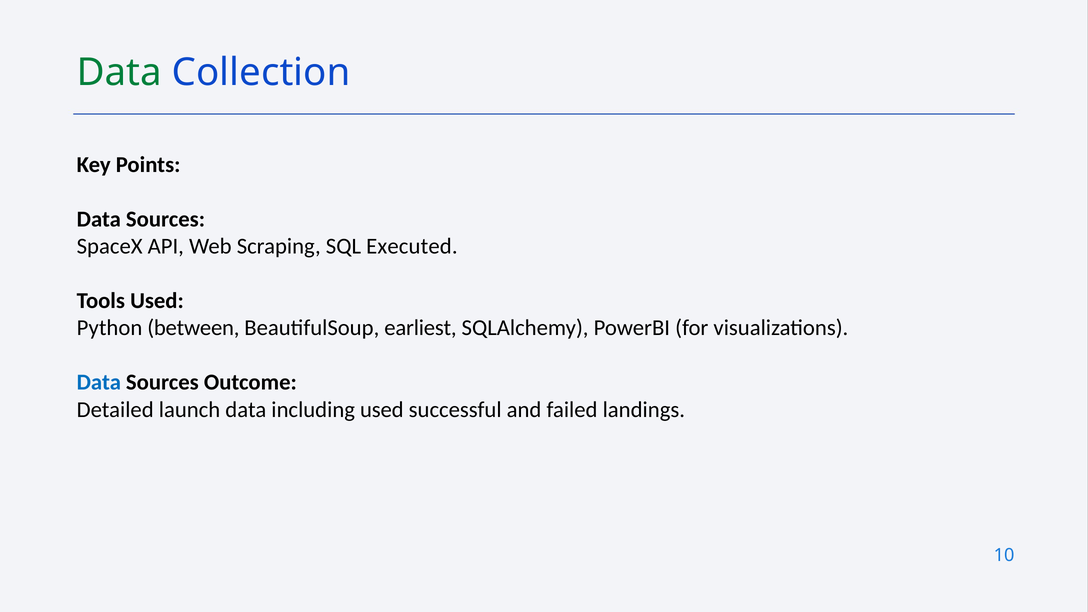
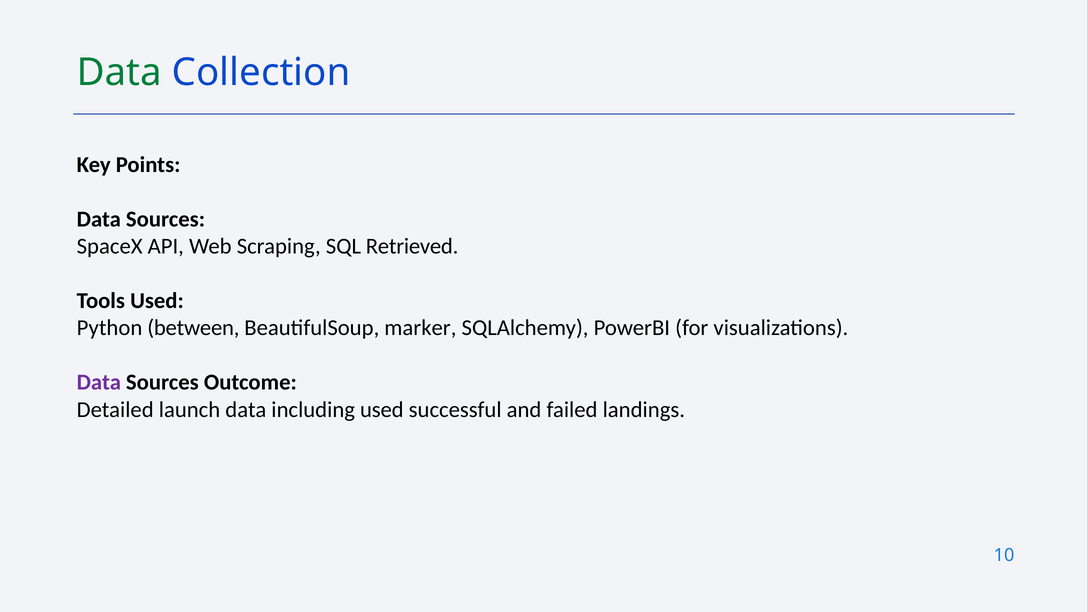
Executed: Executed -> Retrieved
earliest: earliest -> marker
Data at (99, 382) colour: blue -> purple
